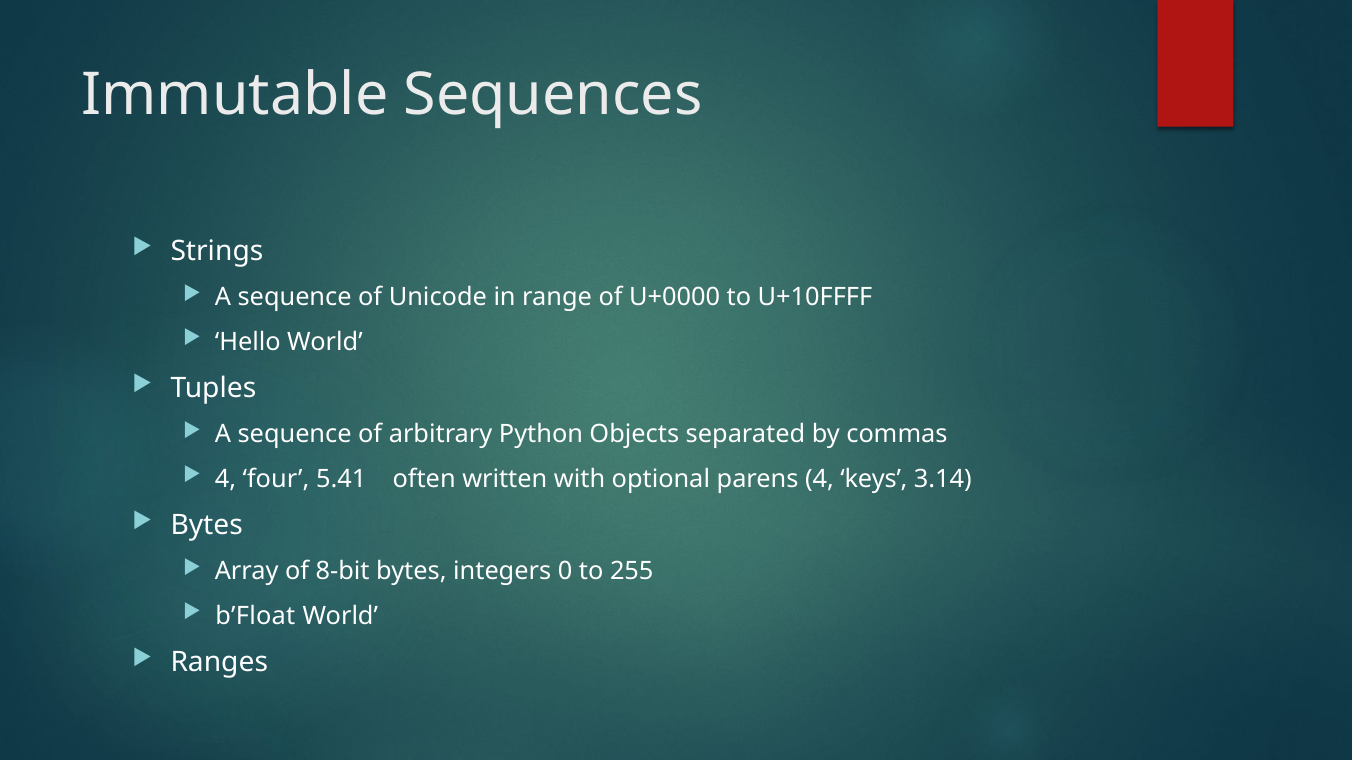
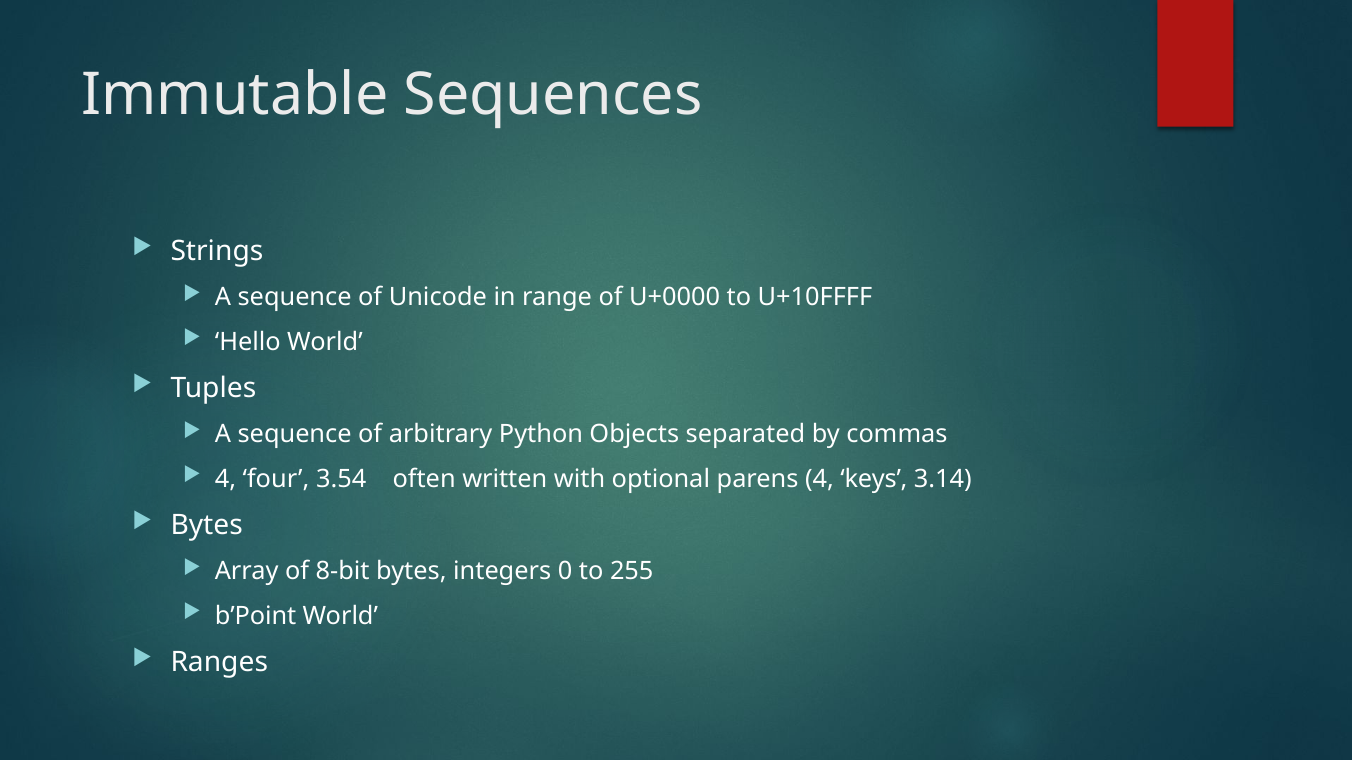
5.41: 5.41 -> 3.54
b’Float: b’Float -> b’Point
